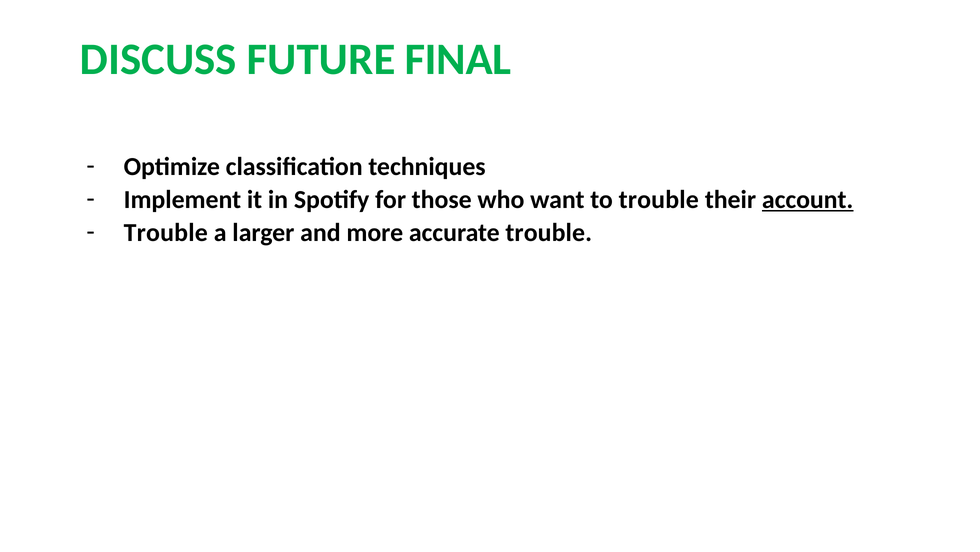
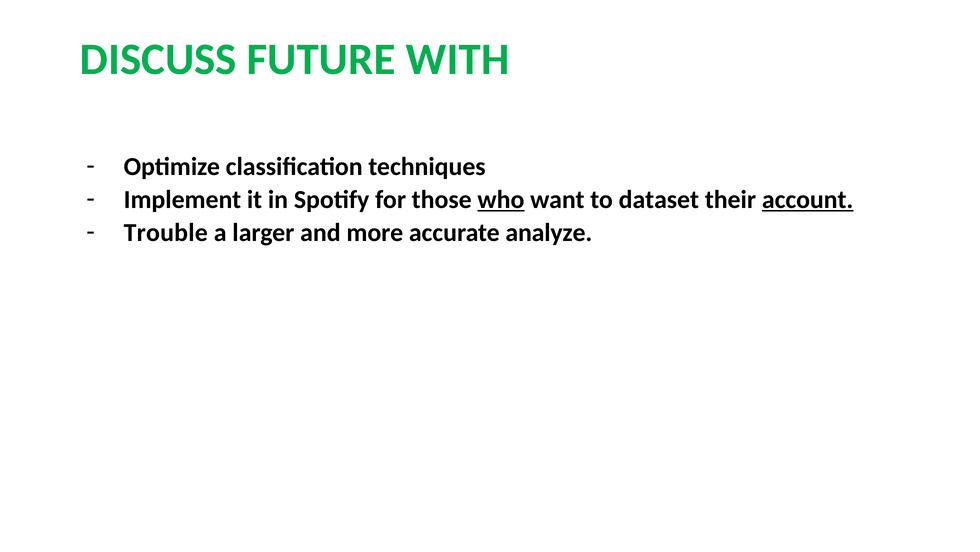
FINAL: FINAL -> WITH
who underline: none -> present
to trouble: trouble -> dataset
accurate trouble: trouble -> analyze
